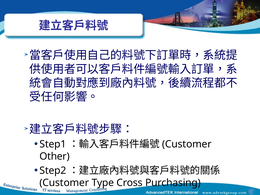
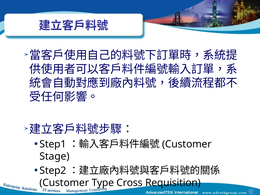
Other: Other -> Stage
Purchasing: Purchasing -> Requisition
